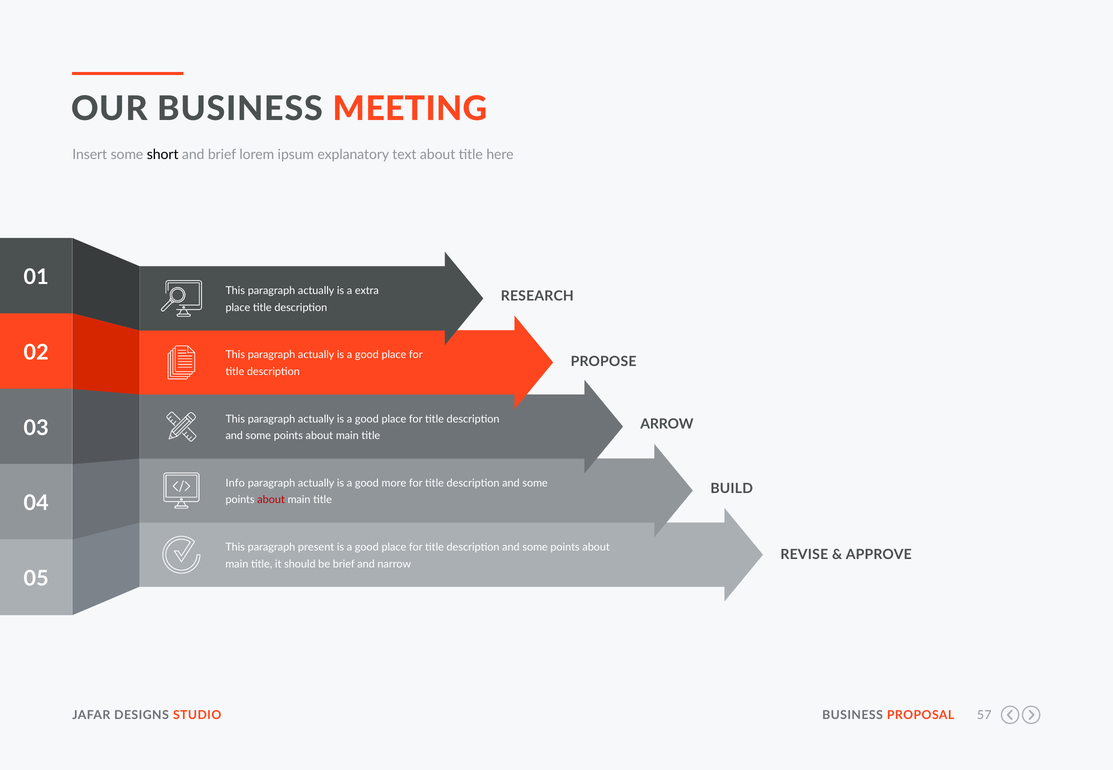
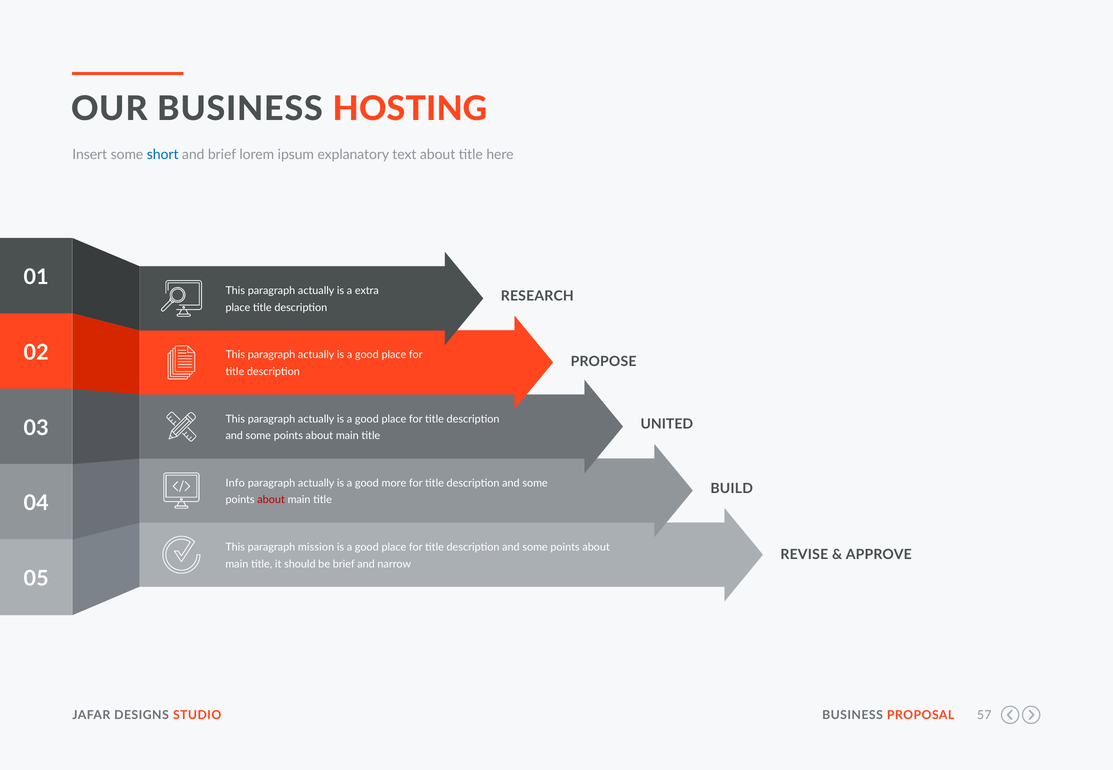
MEETING: MEETING -> HOSTING
short colour: black -> blue
ARROW: ARROW -> UNITED
present: present -> mission
